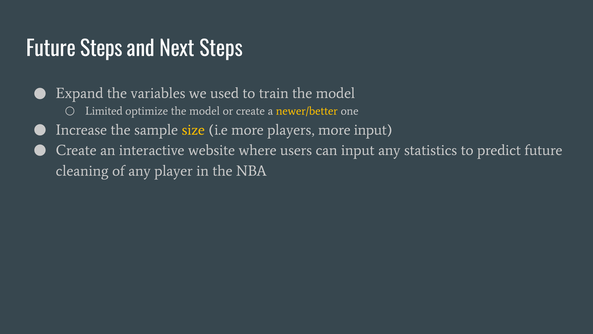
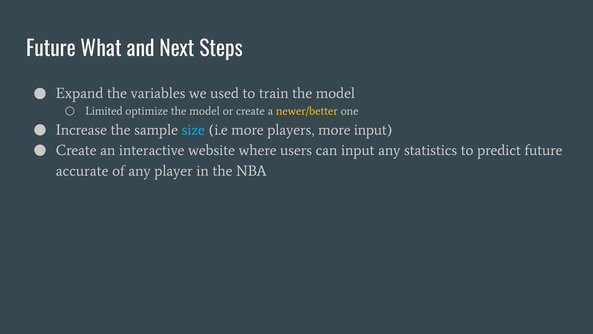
Future Steps: Steps -> What
size colour: yellow -> light blue
cleaning: cleaning -> accurate
